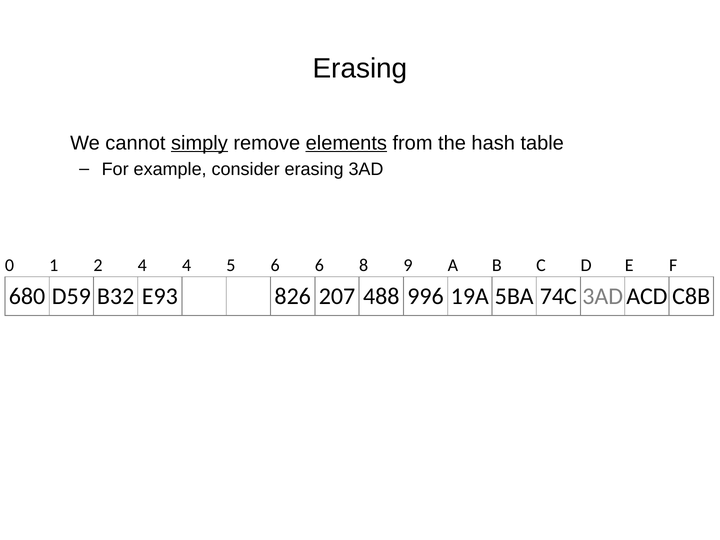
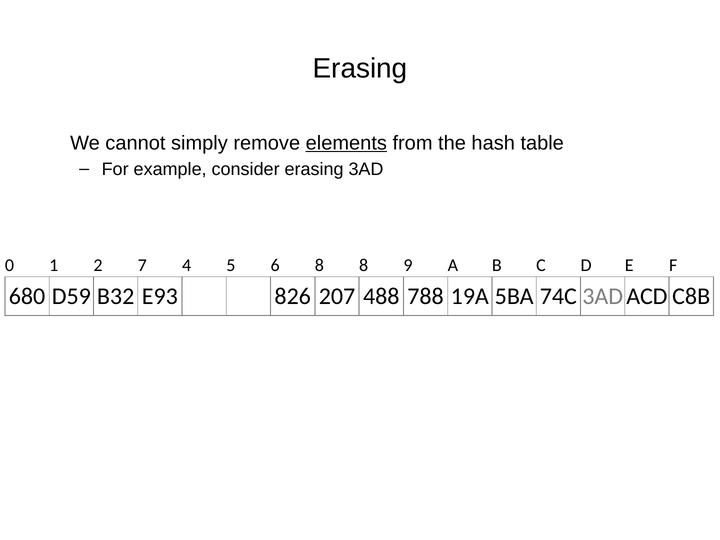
simply underline: present -> none
2 4: 4 -> 7
6 6: 6 -> 8
996: 996 -> 788
